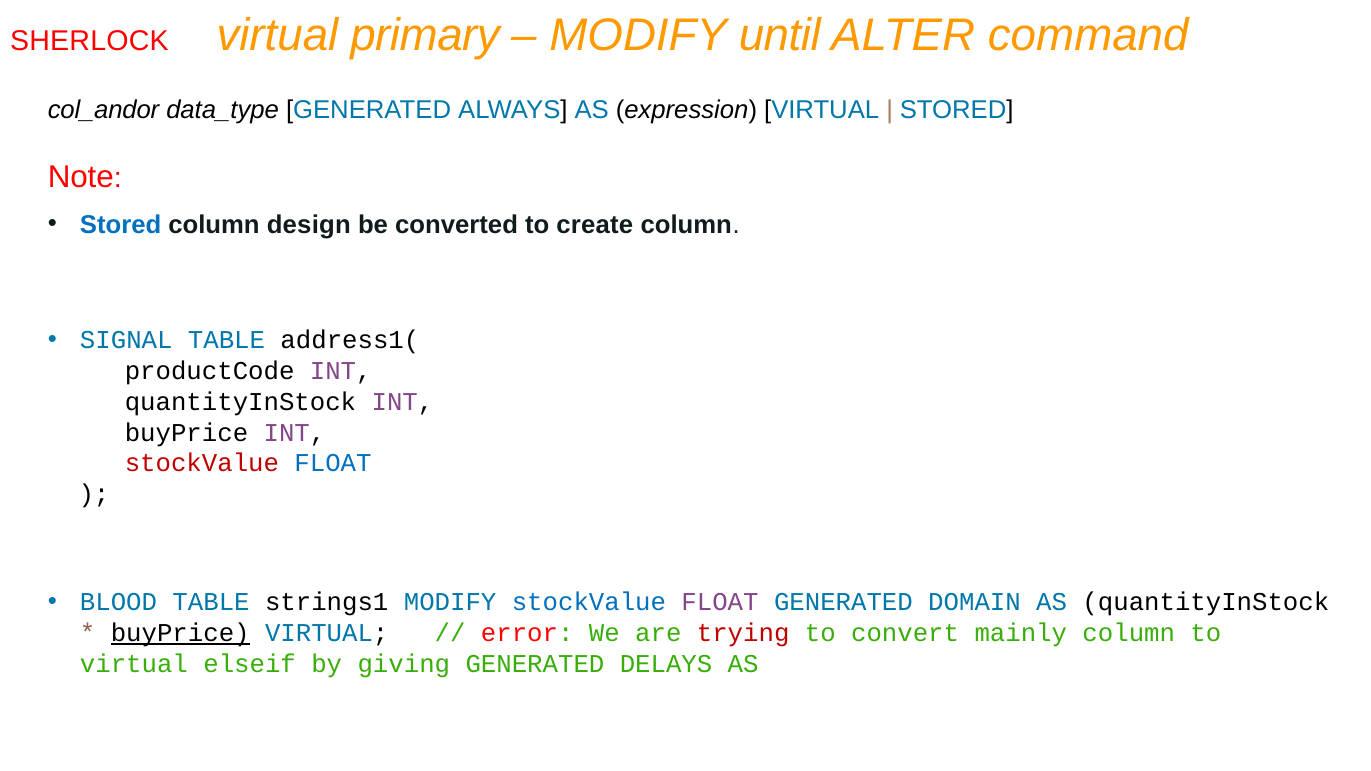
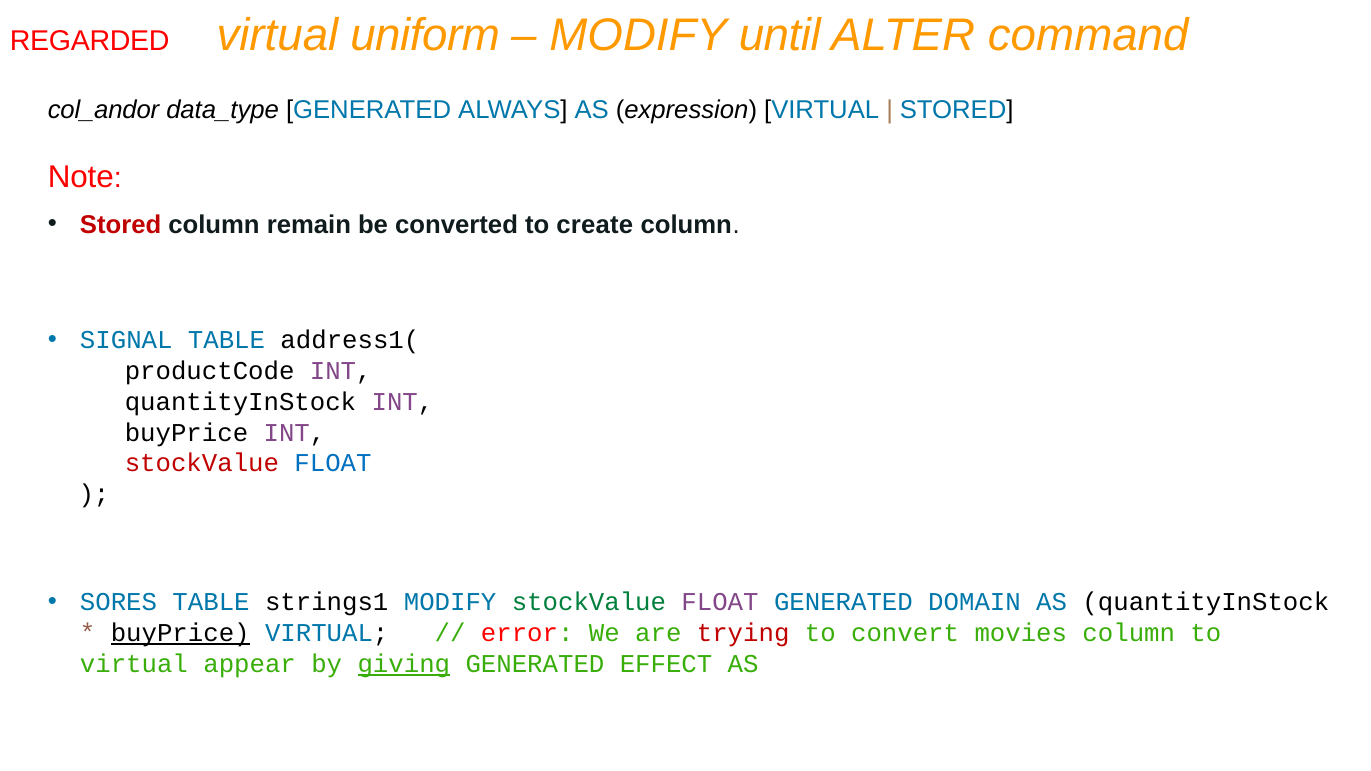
primary: primary -> uniform
SHERLOCK: SHERLOCK -> REGARDED
Stored at (121, 225) colour: blue -> red
design: design -> remain
BLOOD: BLOOD -> SORES
stockValue at (589, 602) colour: blue -> green
mainly: mainly -> movies
elseif: elseif -> appear
giving underline: none -> present
DELAYS: DELAYS -> EFFECT
